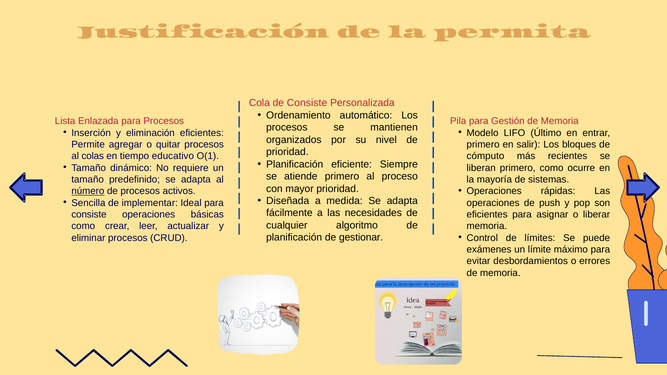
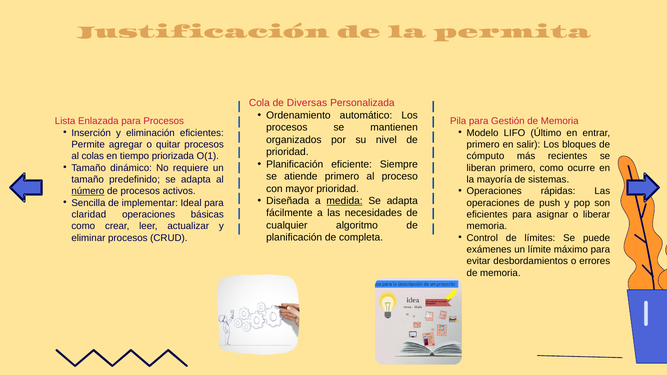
de Consiste: Consiste -> Diversas
educativo: educativo -> priorizada
medida underline: none -> present
consiste at (89, 215): consiste -> claridad
gestionar: gestionar -> completa
